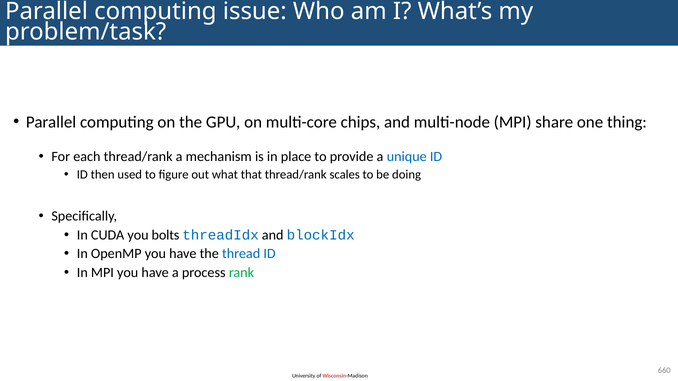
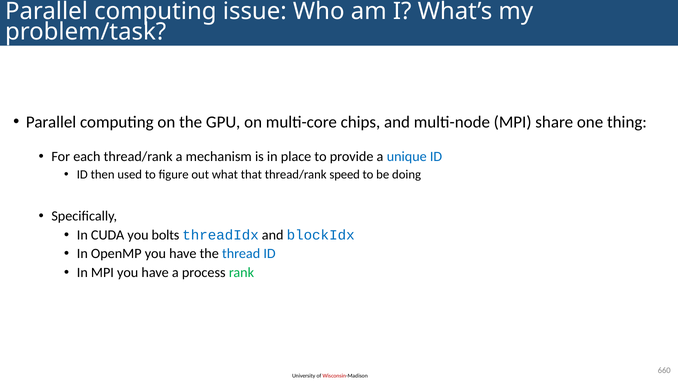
scales: scales -> speed
